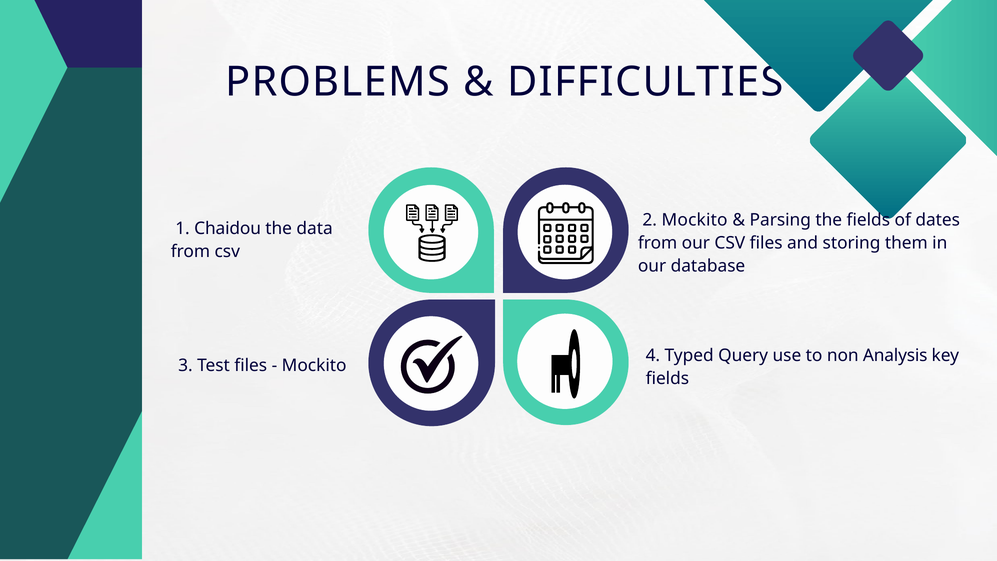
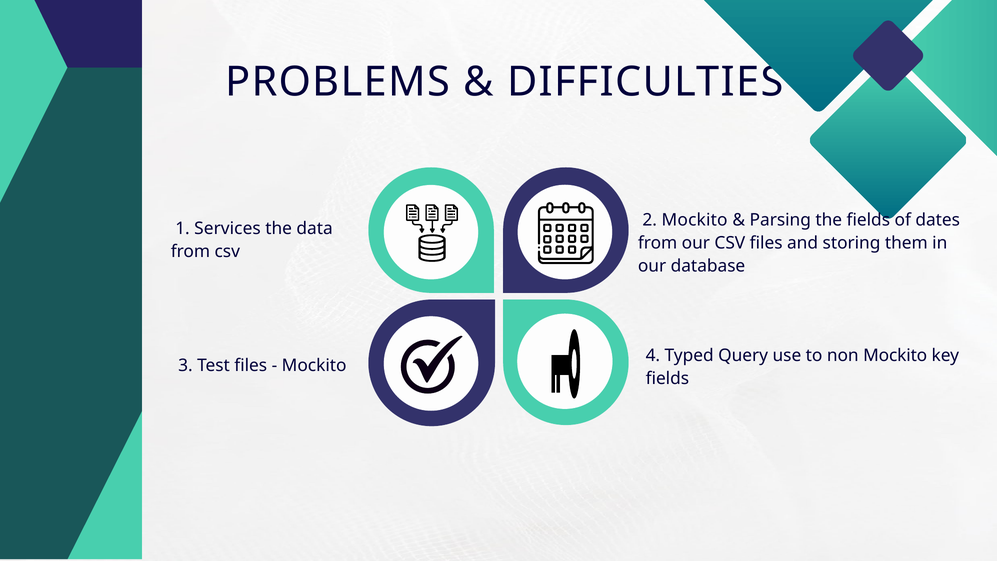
Chaidou: Chaidou -> Services
non Analysis: Analysis -> Mockito
